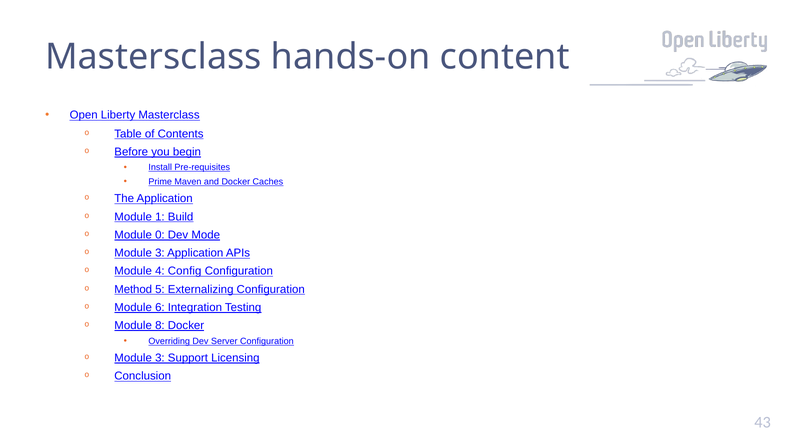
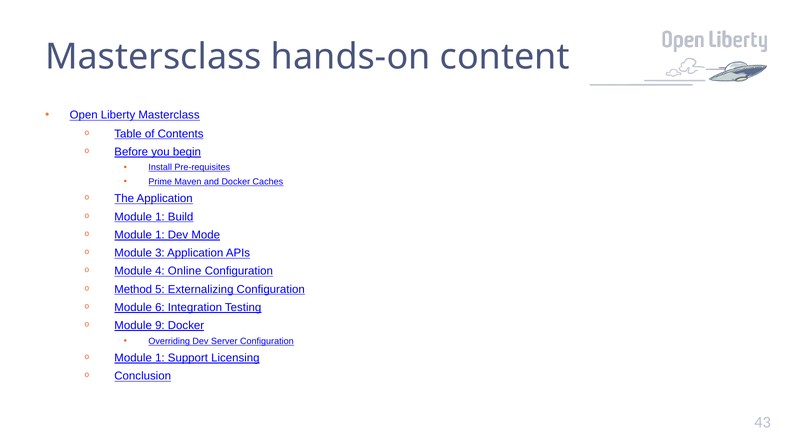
0 at (160, 235): 0 -> 1
Config: Config -> Online
8: 8 -> 9
3 at (160, 358): 3 -> 1
